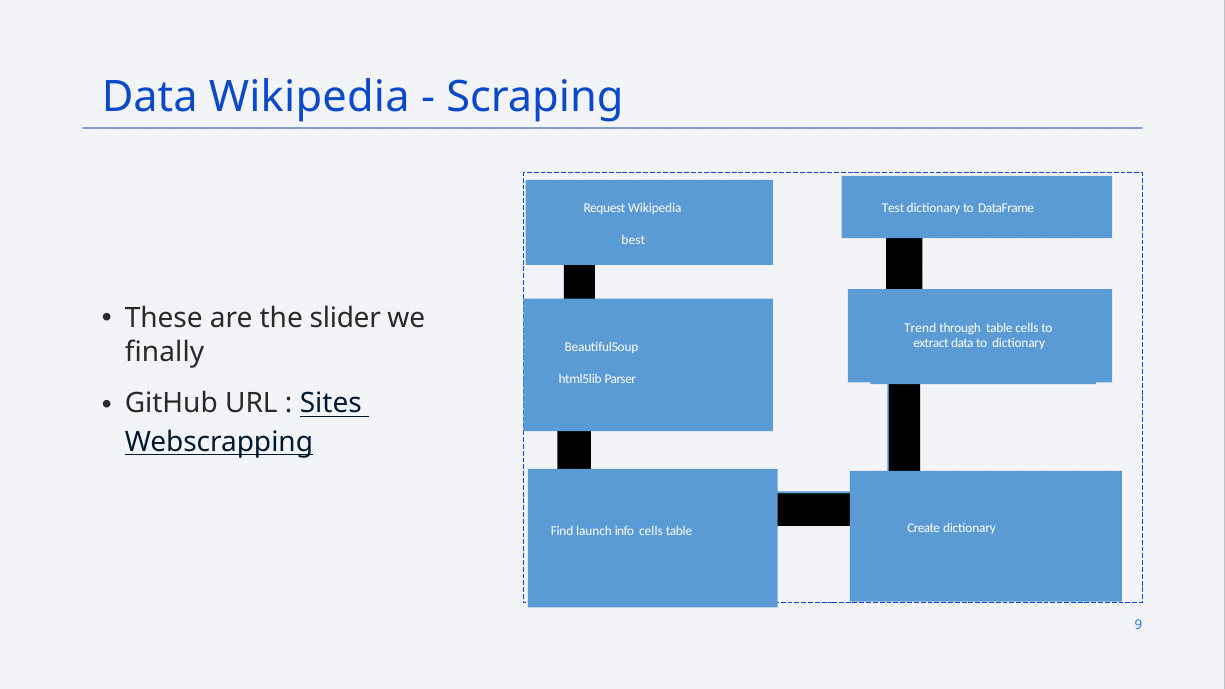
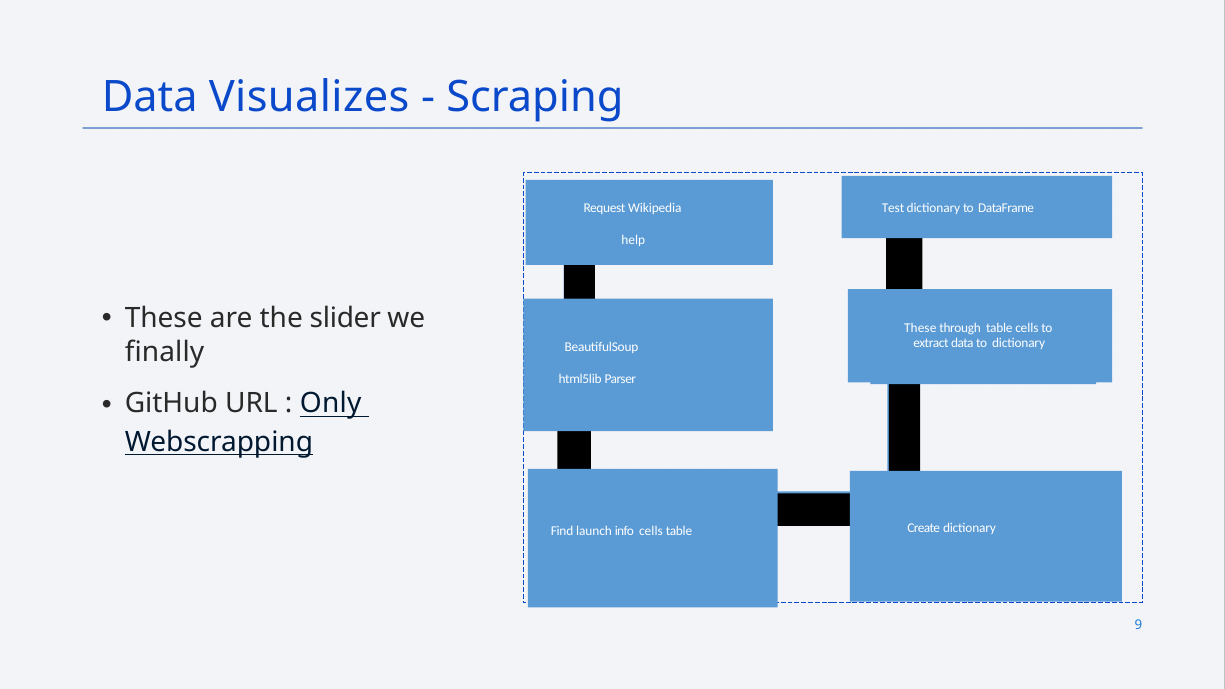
Data Wikipedia: Wikipedia -> Visualizes
best: best -> help
Trend at (920, 329): Trend -> These
Sites: Sites -> Only
